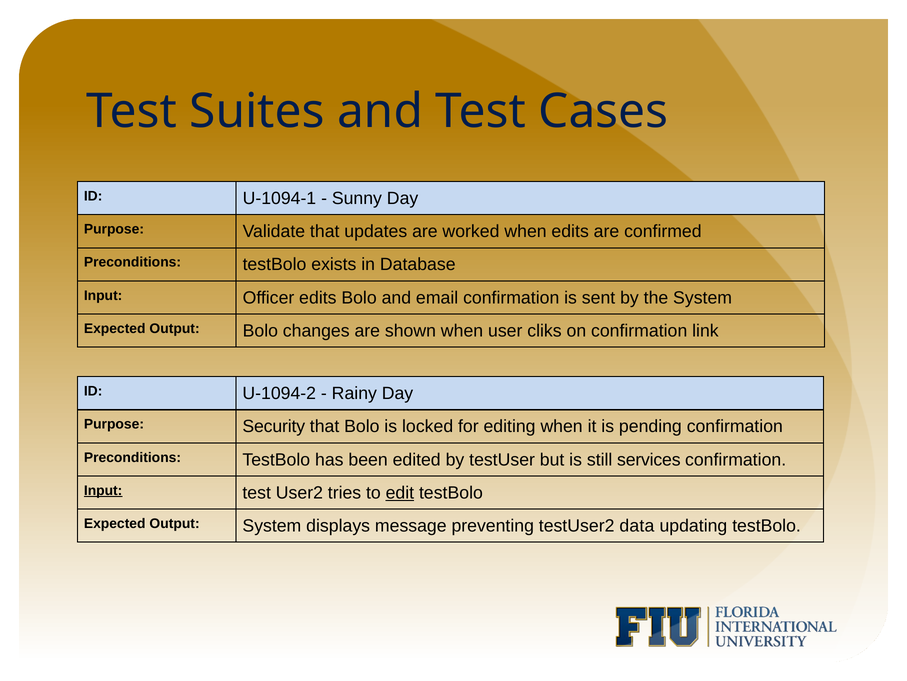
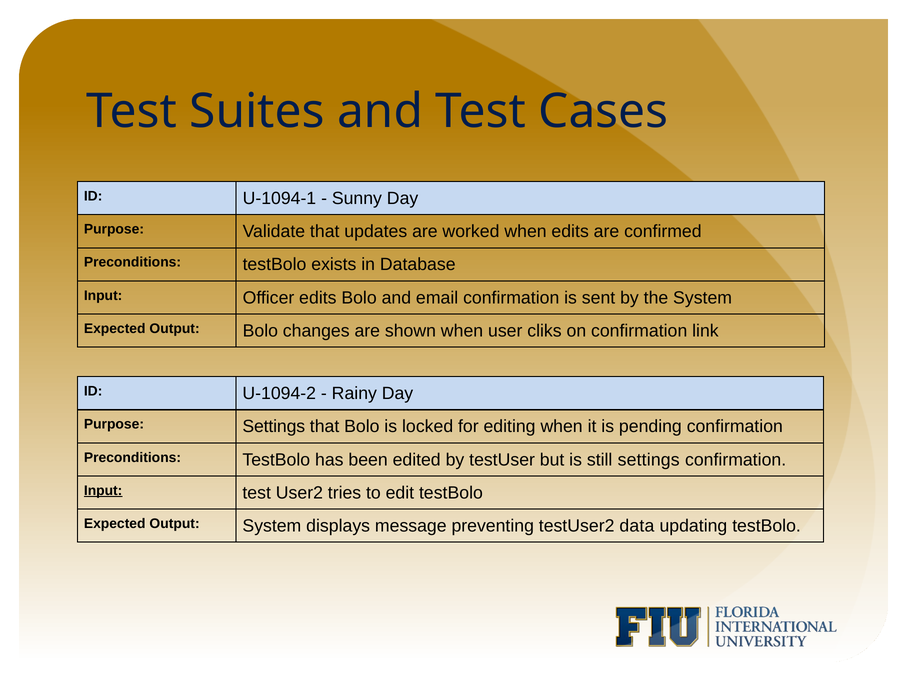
Purpose Security: Security -> Settings
still services: services -> settings
edit underline: present -> none
